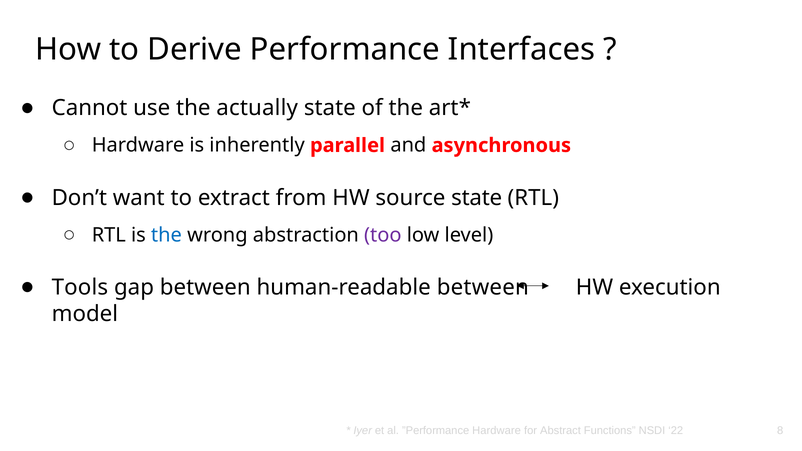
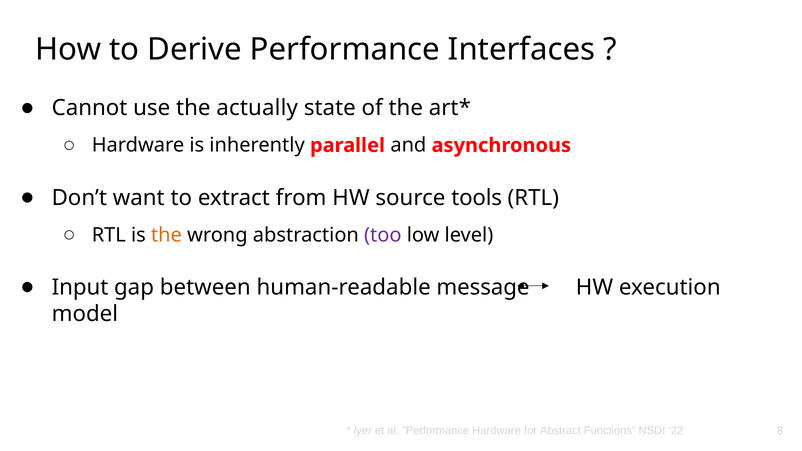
source state: state -> tools
the at (166, 235) colour: blue -> orange
Tools: Tools -> Input
human-readable between: between -> message
